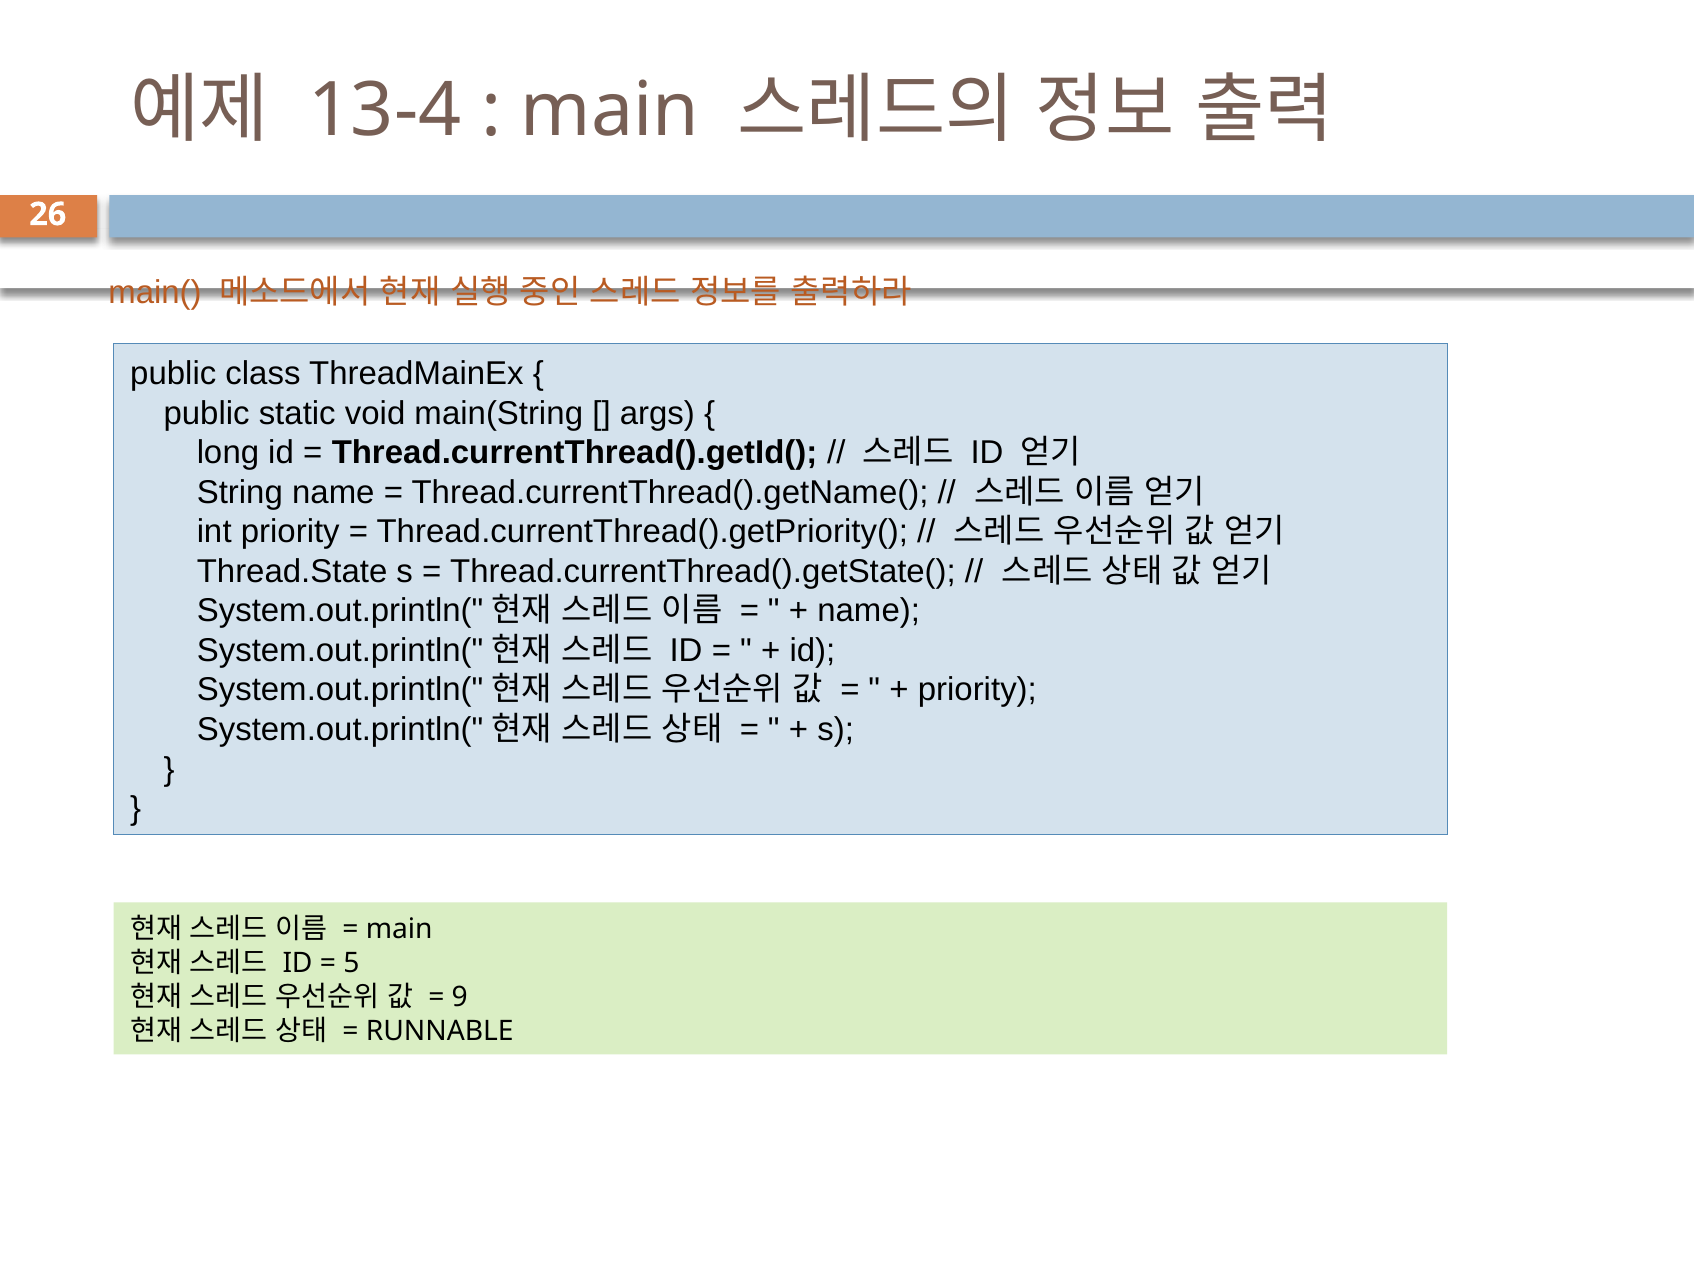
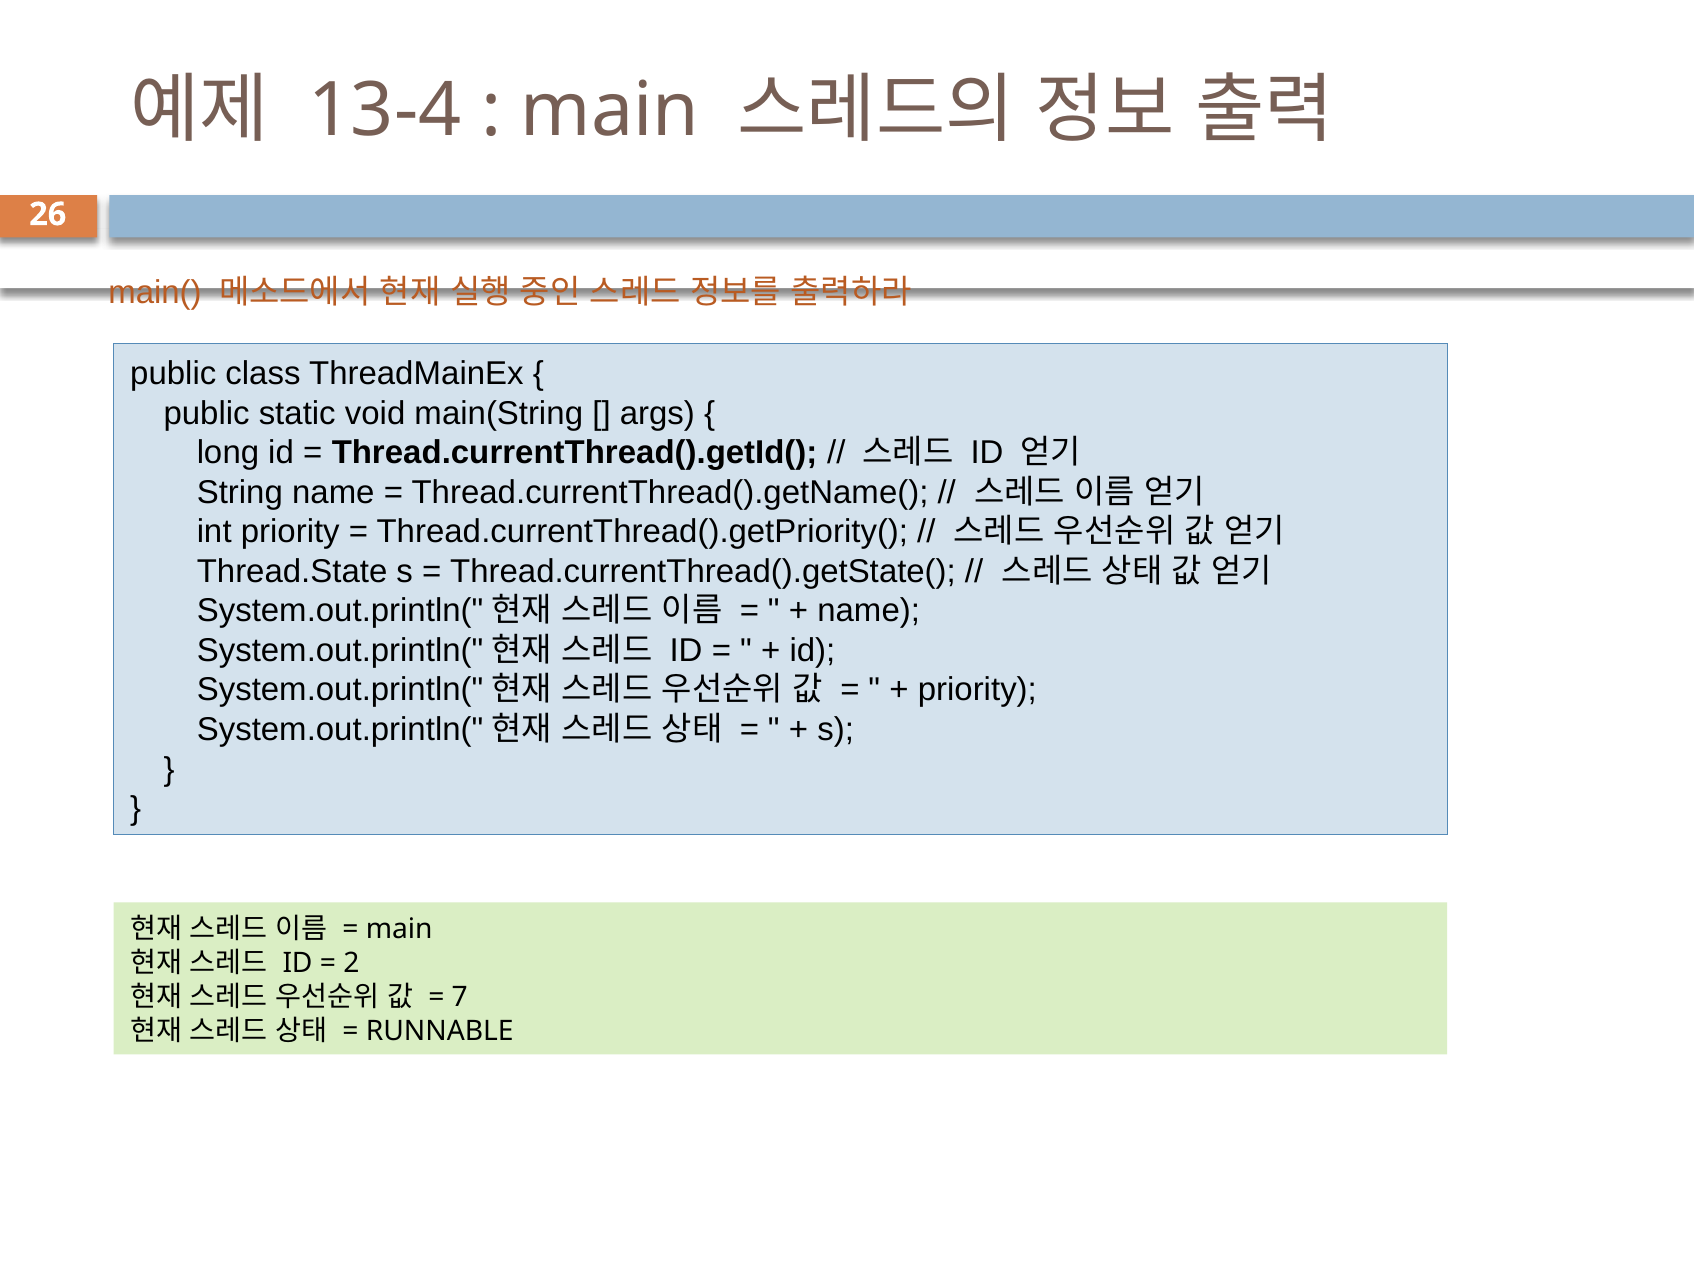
5: 5 -> 2
9: 9 -> 7
